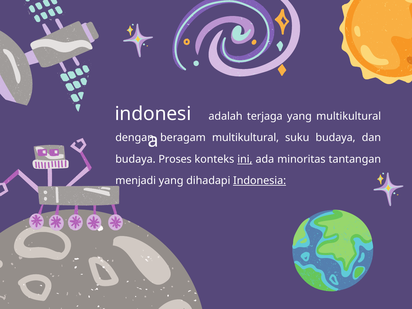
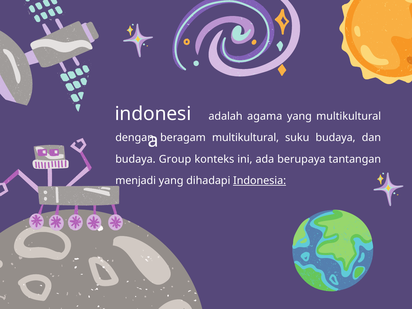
terjaga: terjaga -> agama
Proses: Proses -> Group
ini underline: present -> none
minoritas: minoritas -> berupaya
